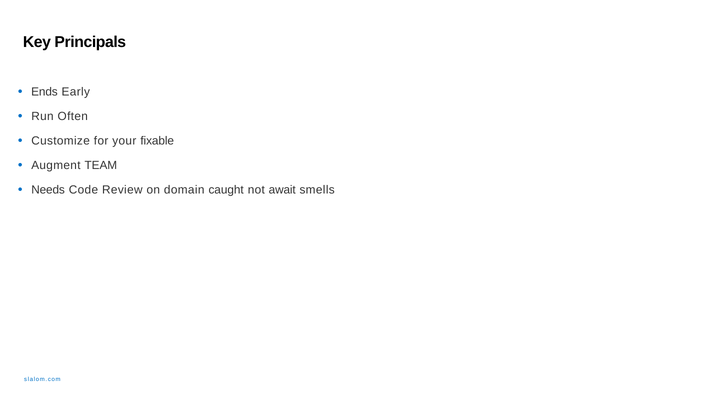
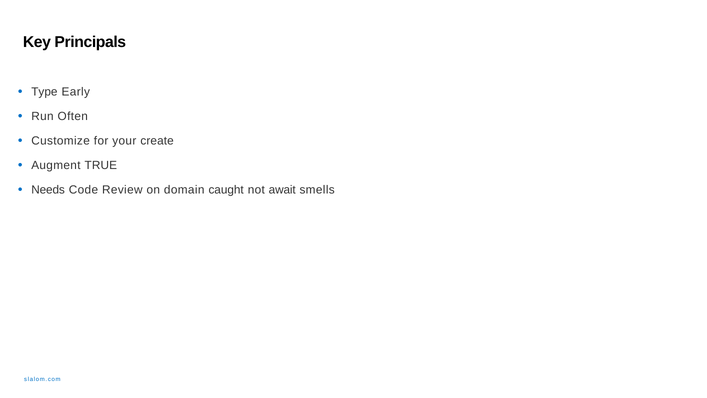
Ends: Ends -> Type
fixable: fixable -> create
TEAM: TEAM -> TRUE
